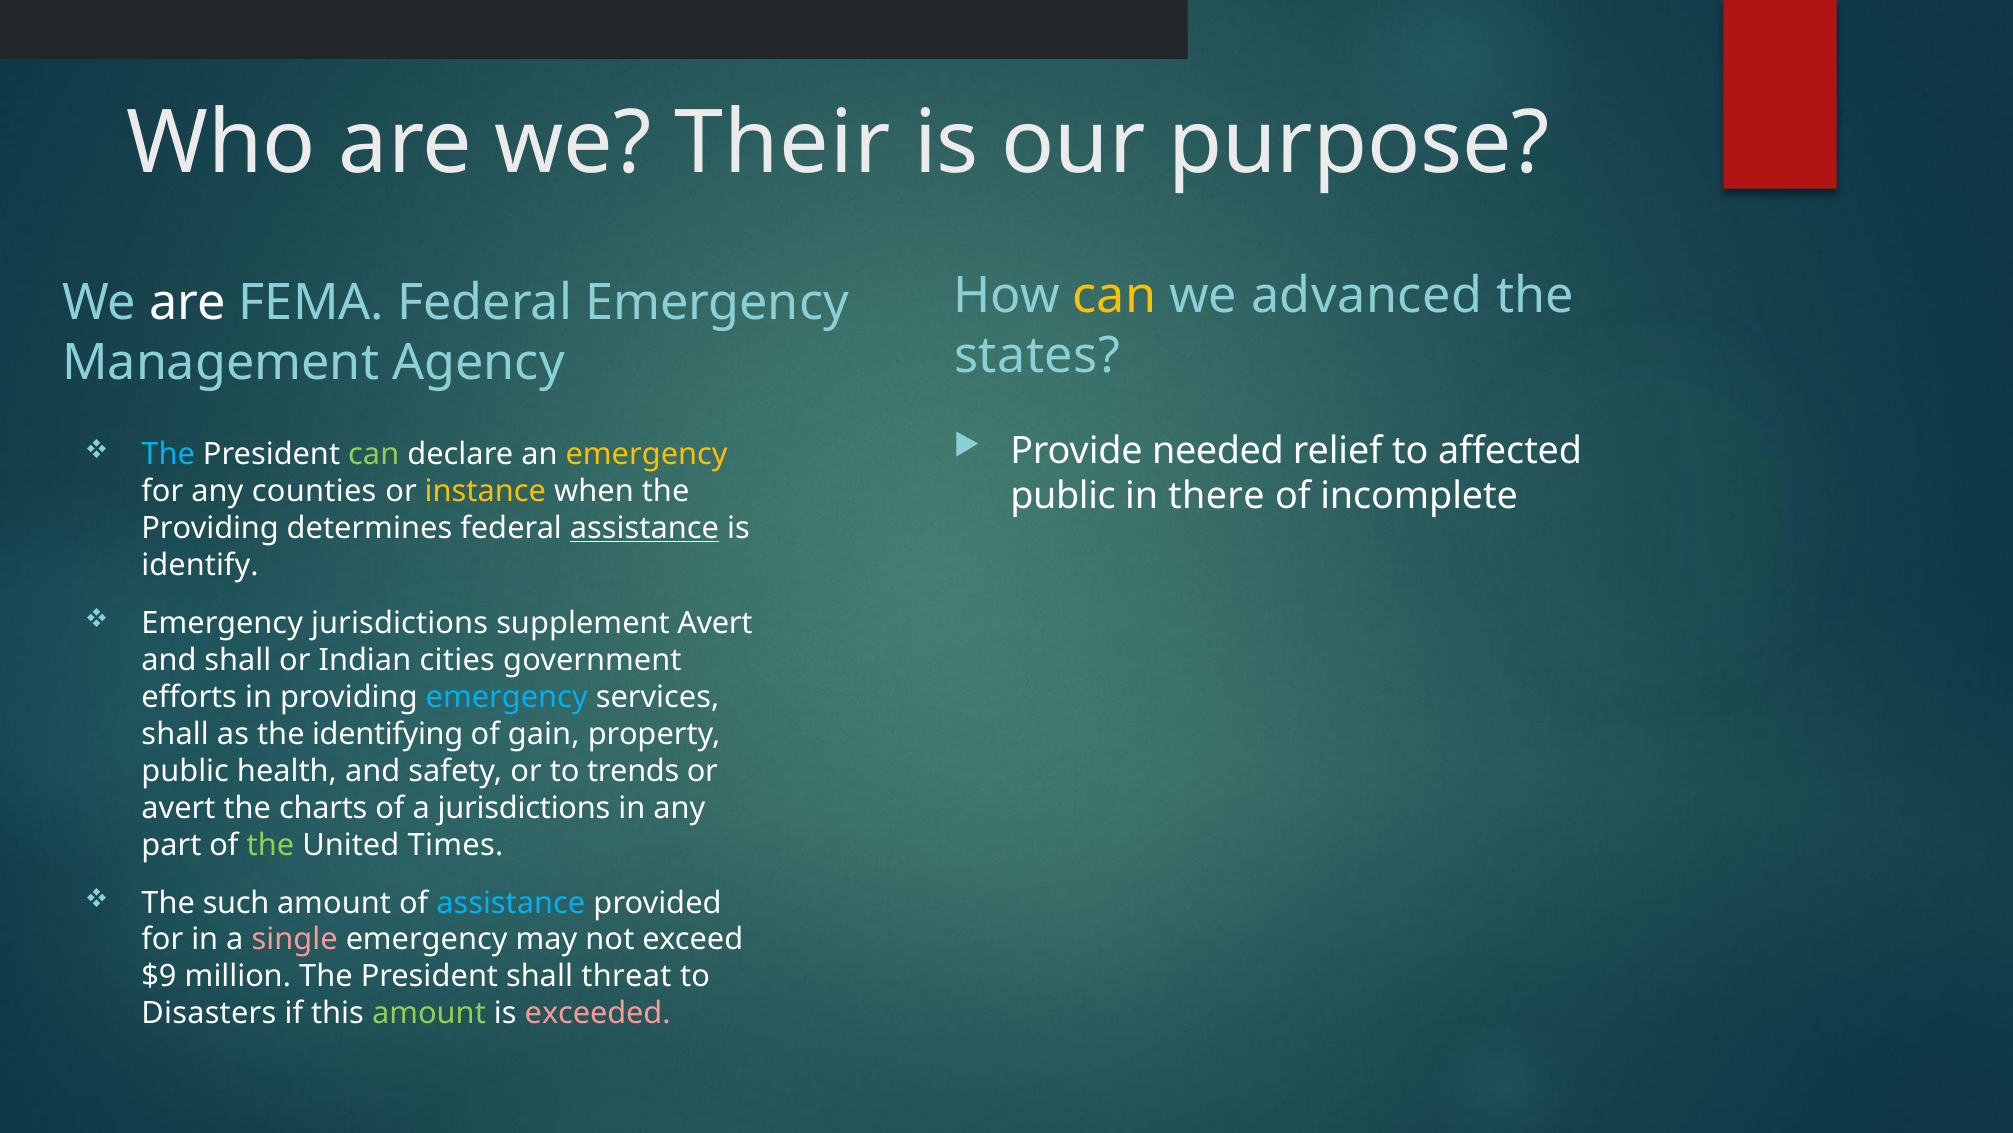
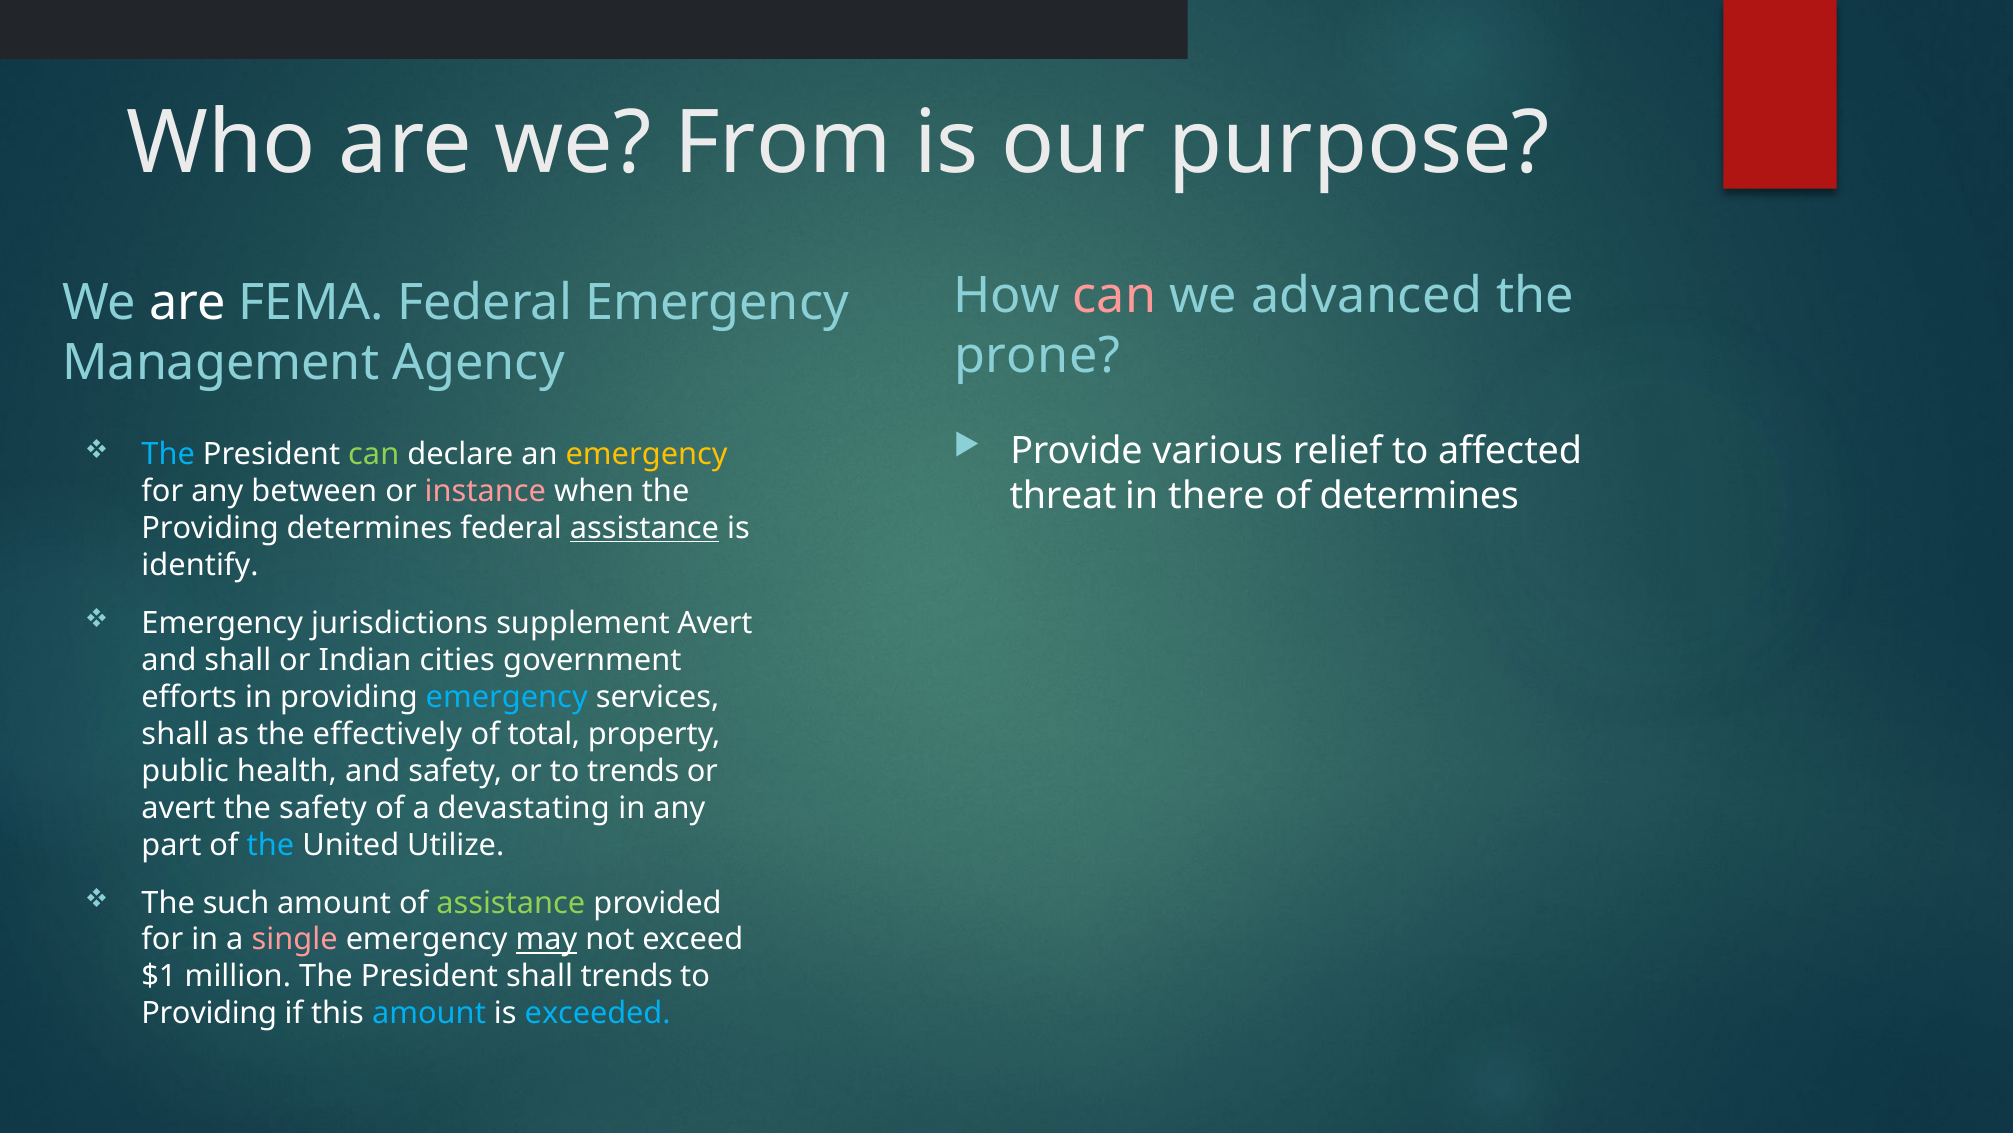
Their: Their -> From
can at (1114, 295) colour: yellow -> pink
states: states -> prone
needed: needed -> various
counties: counties -> between
instance colour: yellow -> pink
public at (1063, 495): public -> threat
of incomplete: incomplete -> determines
identifying: identifying -> effectively
gain: gain -> total
the charts: charts -> safety
a jurisdictions: jurisdictions -> devastating
the at (270, 844) colour: light green -> light blue
Times: Times -> Utilize
assistance at (511, 902) colour: light blue -> light green
may underline: none -> present
$9: $9 -> $1
shall threat: threat -> trends
Disasters at (209, 1013): Disasters -> Providing
amount at (429, 1013) colour: light green -> light blue
exceeded colour: pink -> light blue
